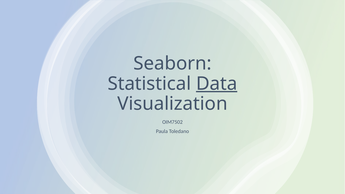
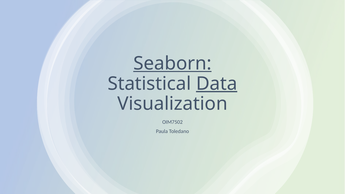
Seaborn underline: none -> present
